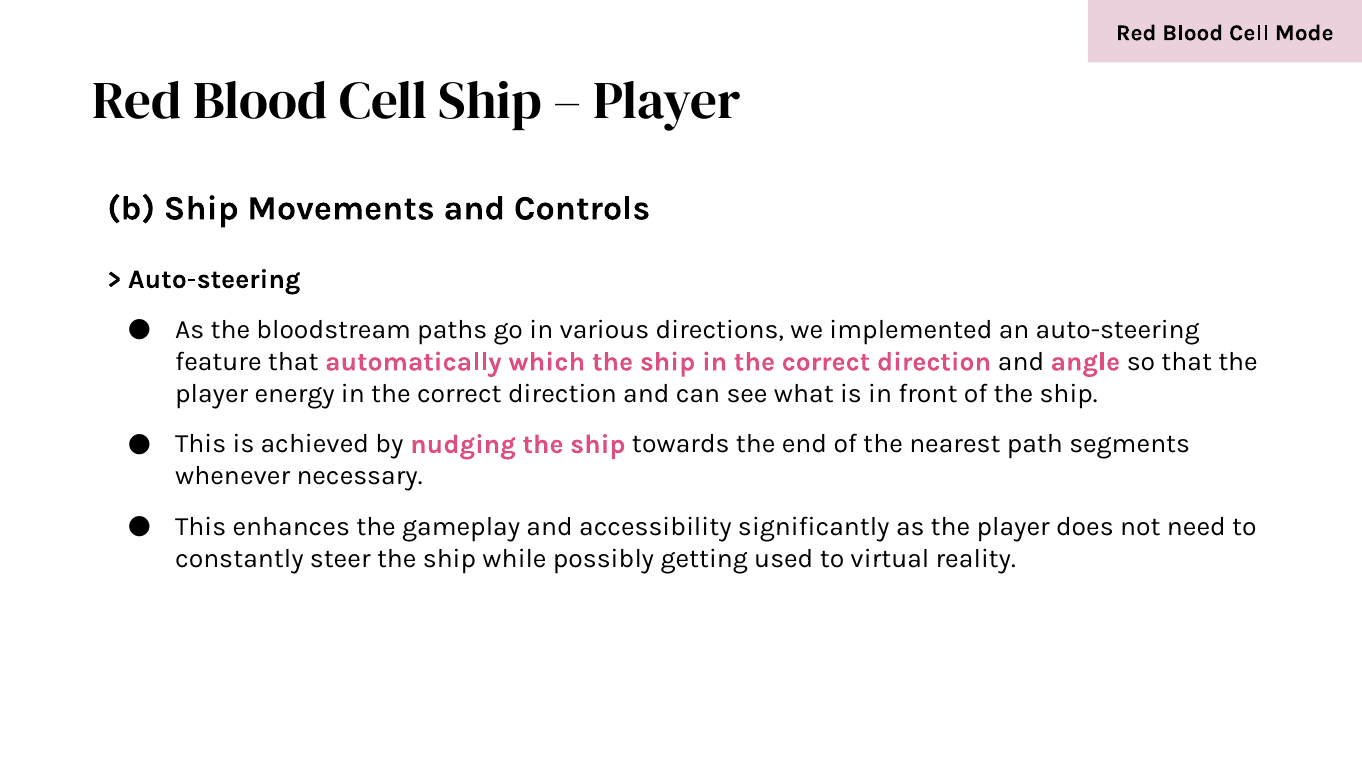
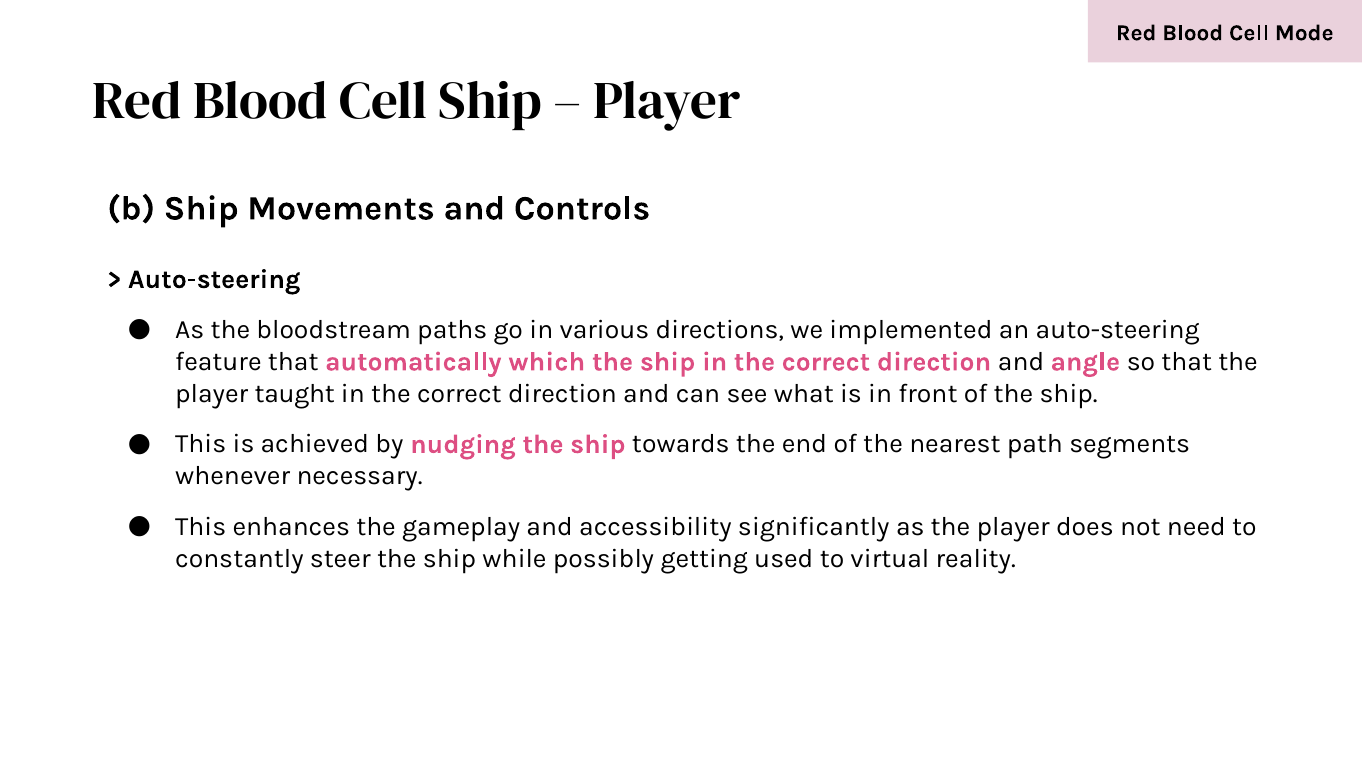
energy: energy -> taught
